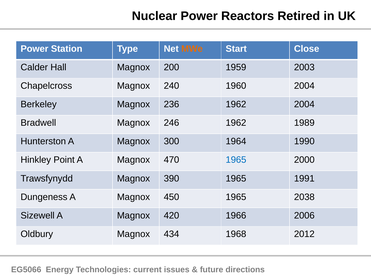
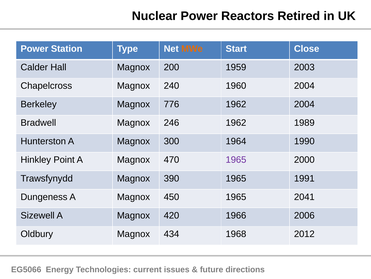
236: 236 -> 776
1965 at (236, 159) colour: blue -> purple
2038: 2038 -> 2041
